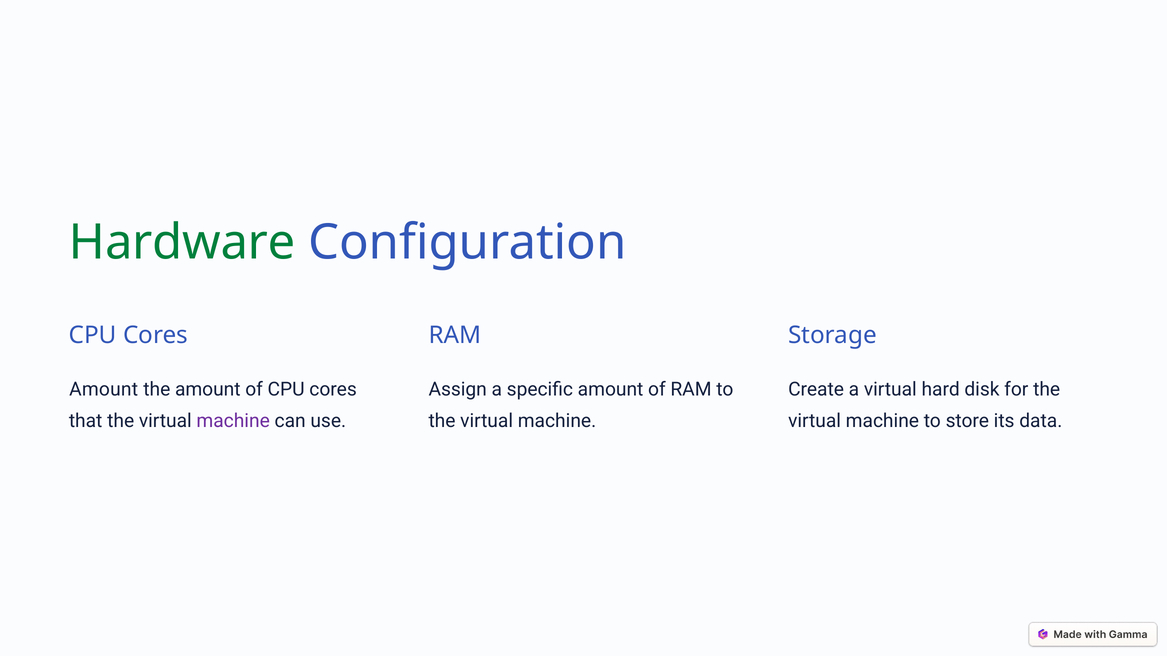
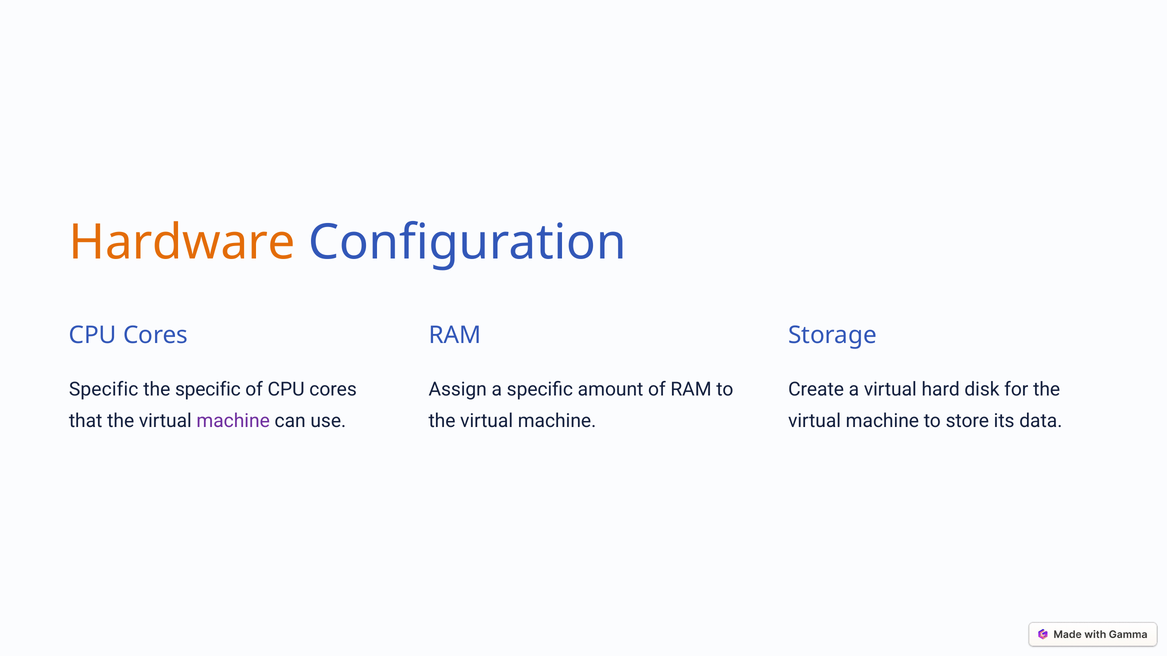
Hardware colour: green -> orange
Amount at (104, 390): Amount -> Specific
the amount: amount -> specific
